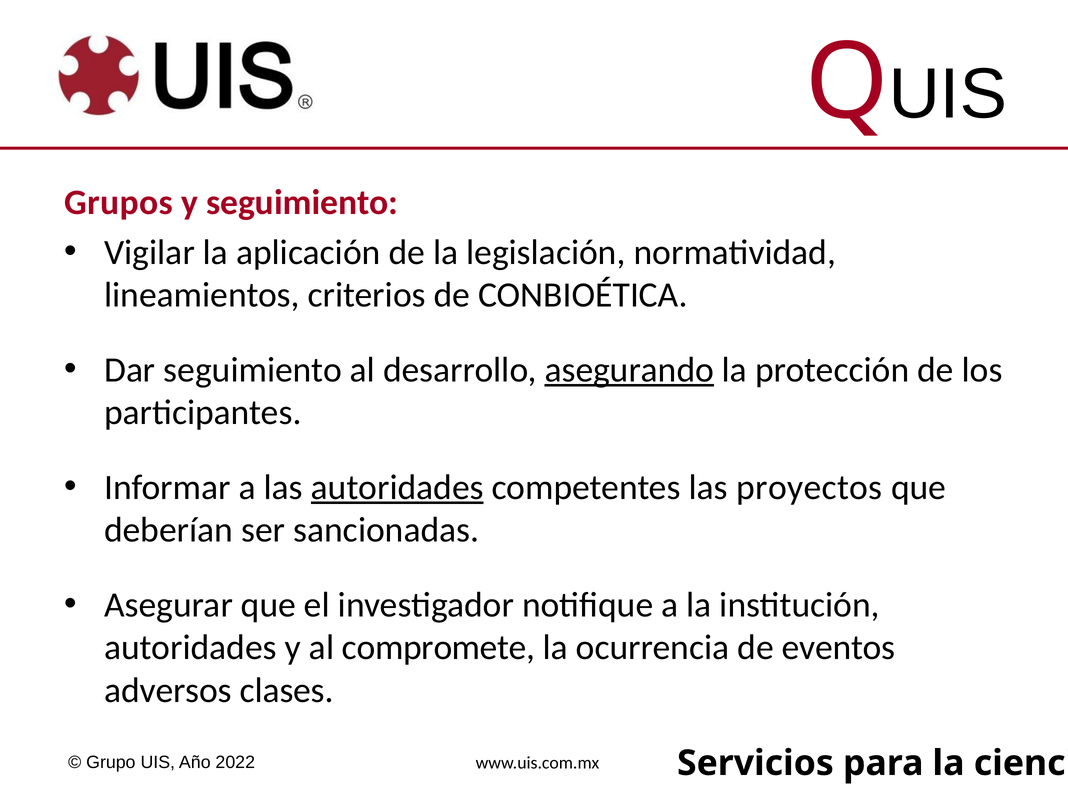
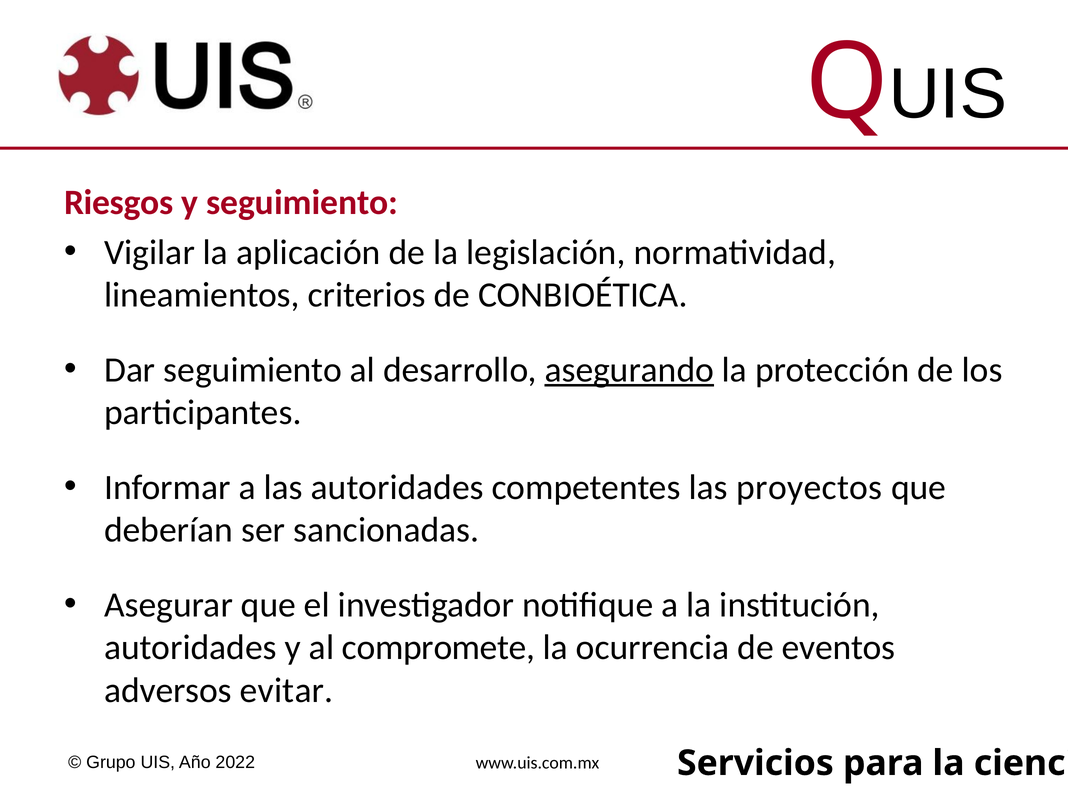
Grupos: Grupos -> Riesgos
autoridades at (397, 487) underline: present -> none
clases: clases -> evitar
